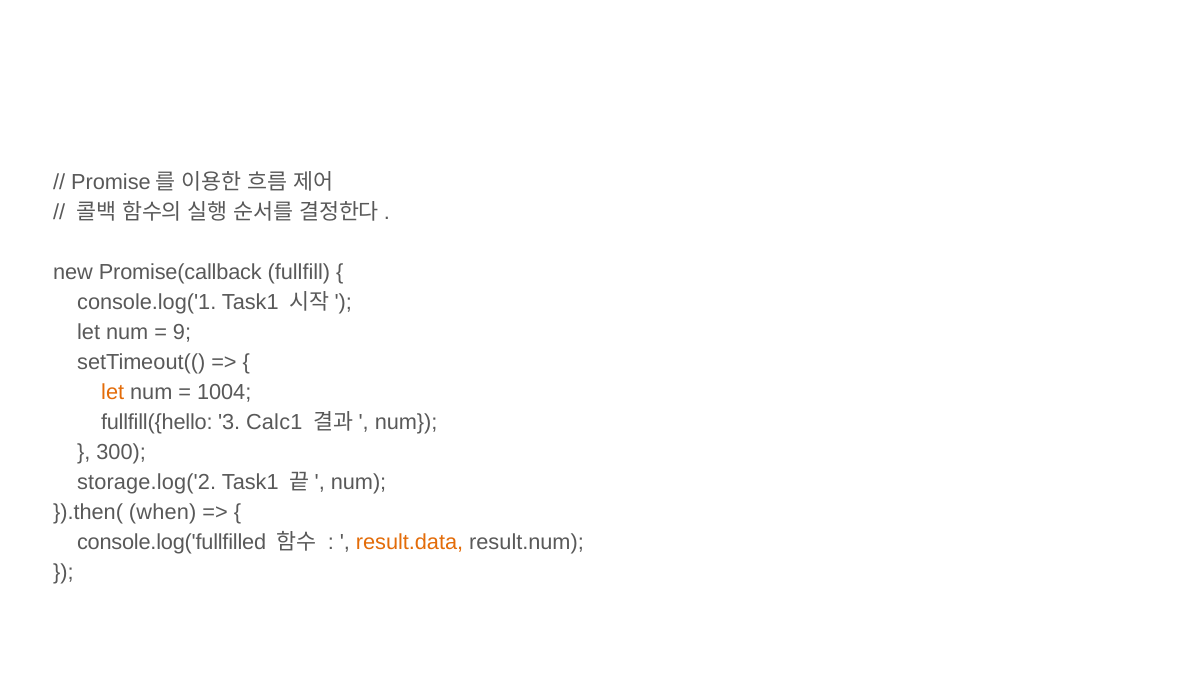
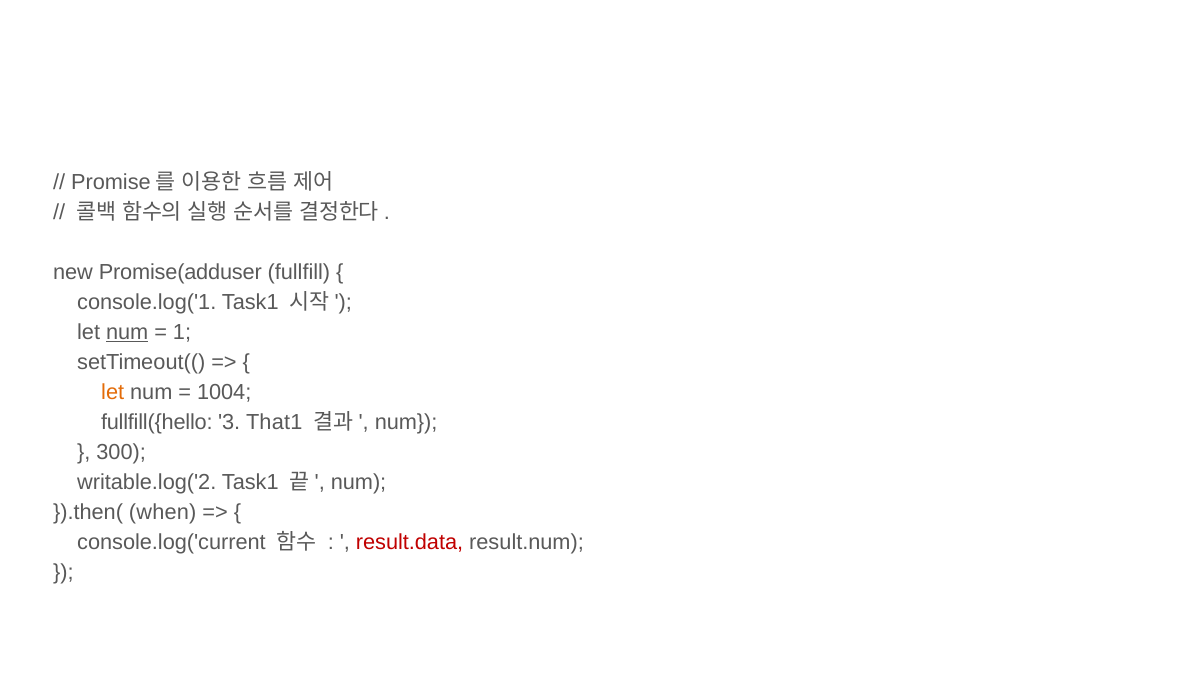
Promise(callback: Promise(callback -> Promise(adduser
num at (127, 332) underline: none -> present
9: 9 -> 1
Calc1: Calc1 -> That1
storage.log('2: storage.log('2 -> writable.log('2
console.log('fullfilled: console.log('fullfilled -> console.log('current
result.data colour: orange -> red
